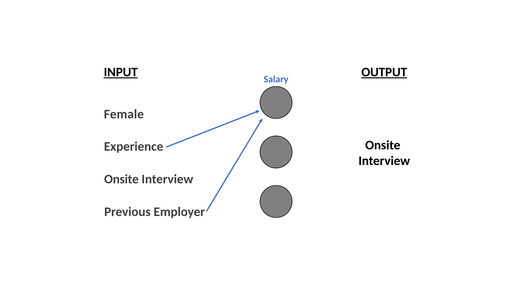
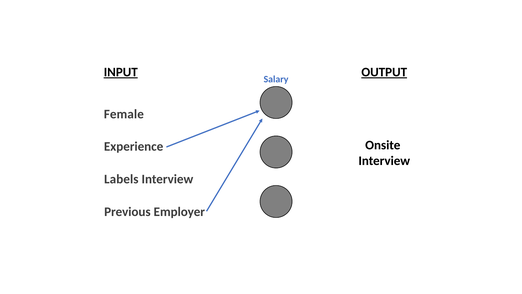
Onsite at (121, 179): Onsite -> Labels
